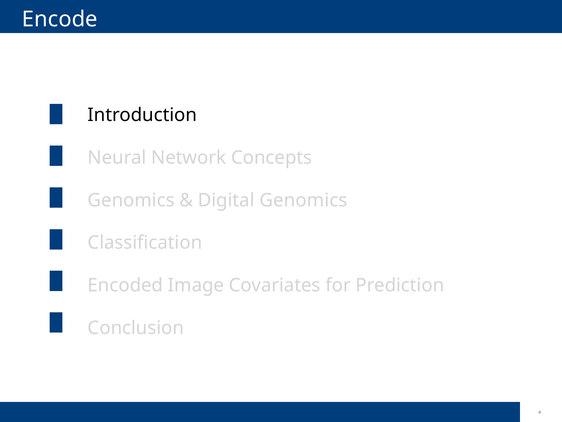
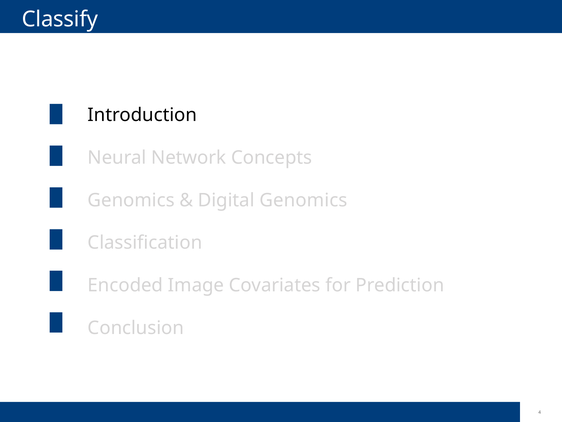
Encode: Encode -> Classify
